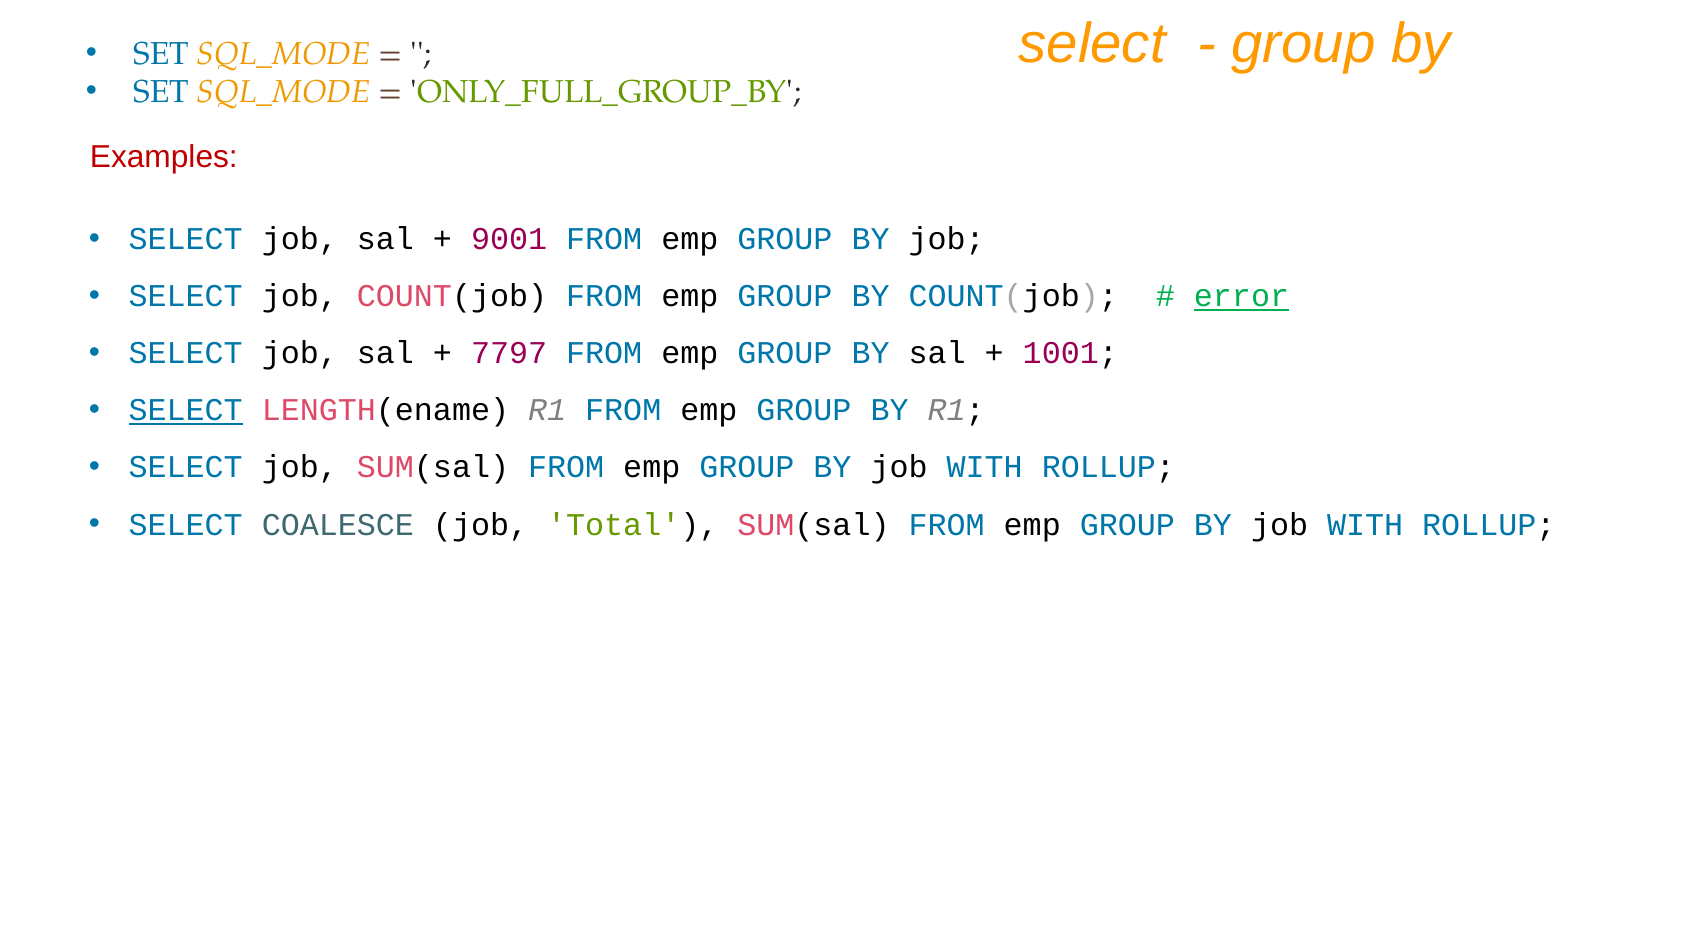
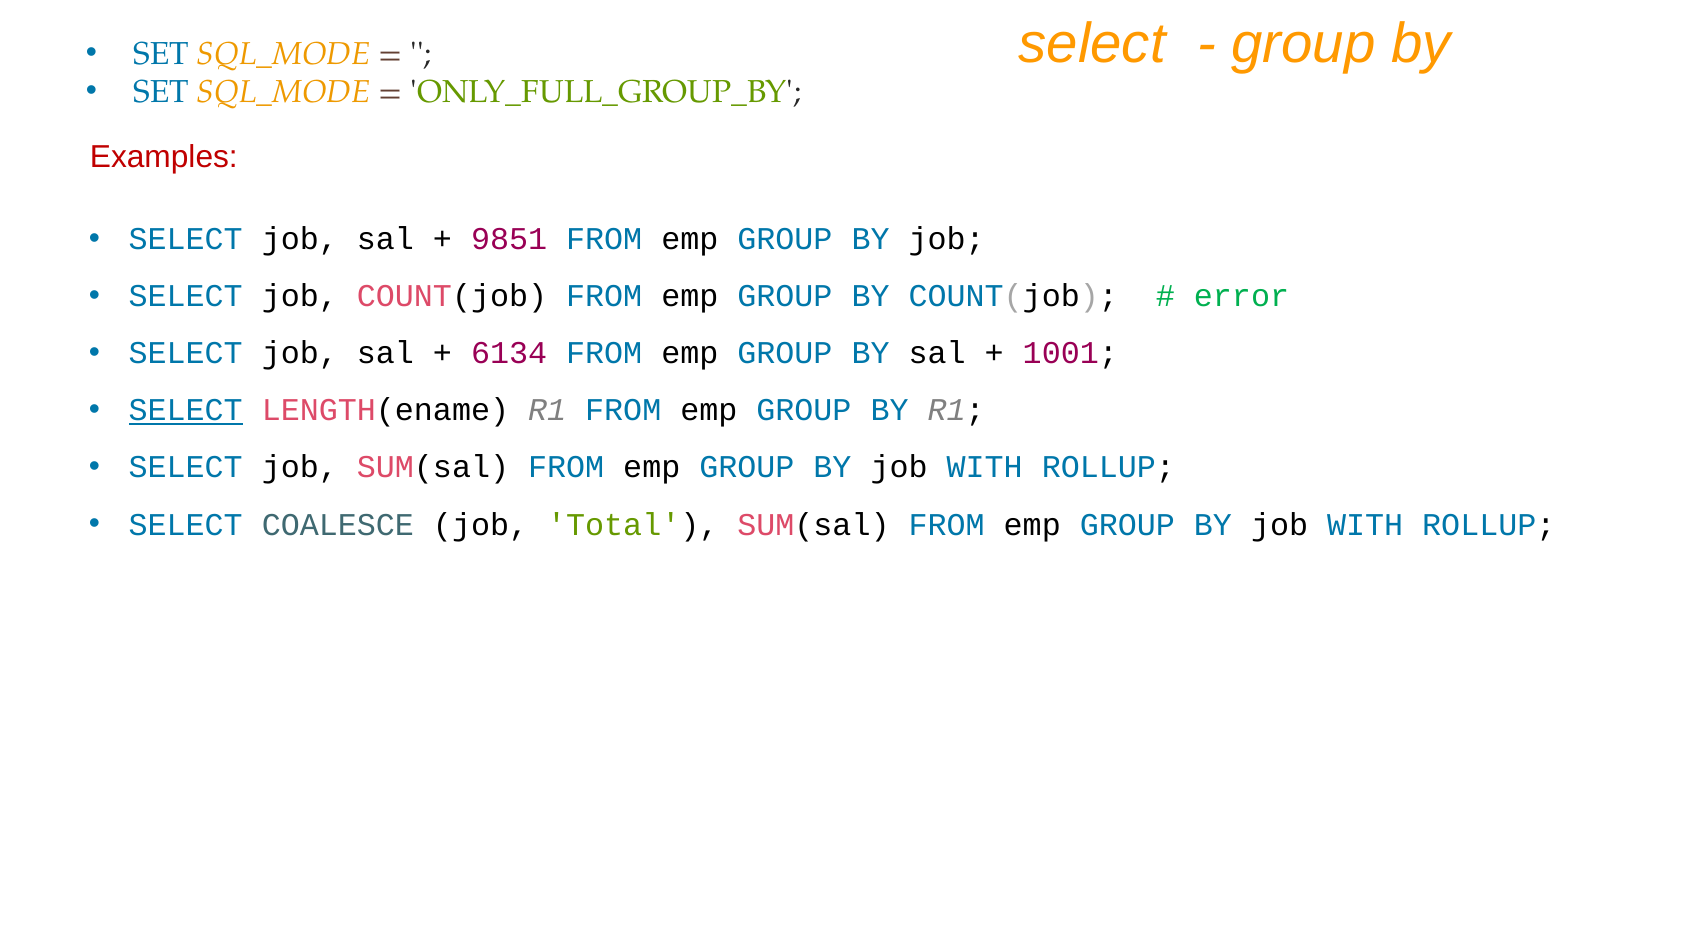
9001: 9001 -> 9851
error underline: present -> none
7797: 7797 -> 6134
